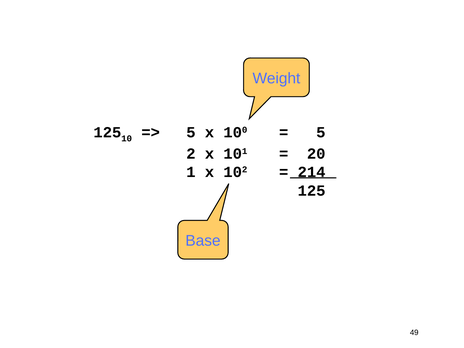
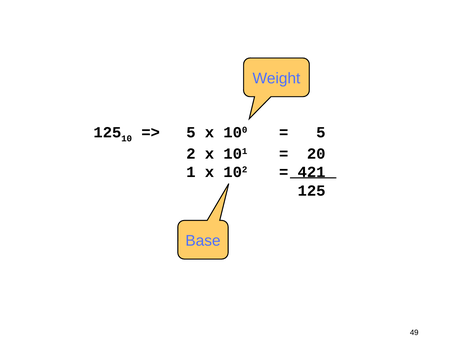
214: 214 -> 421
